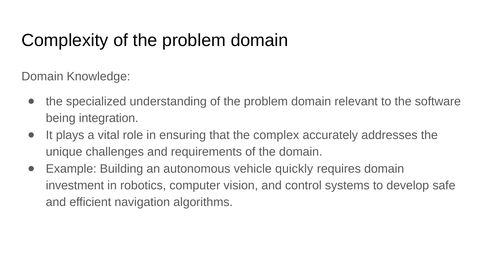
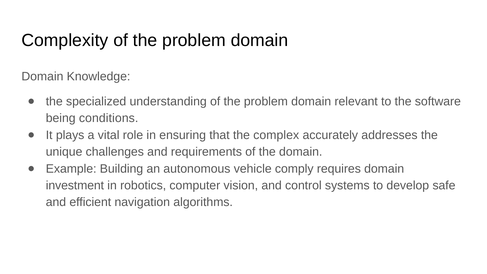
integration: integration -> conditions
quickly: quickly -> comply
